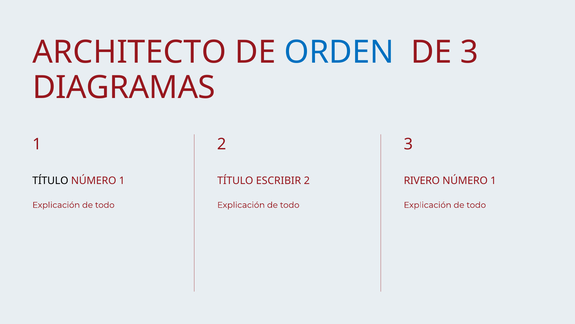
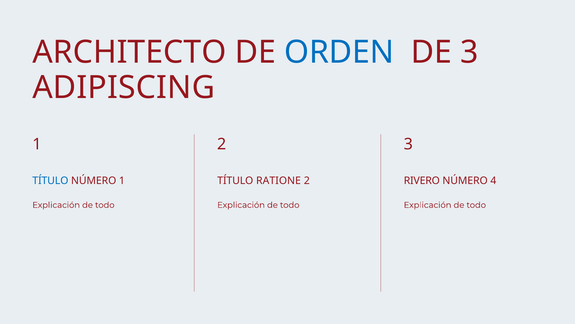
DIAGRAMAS: DIAGRAMAS -> ADIPISCING
TÍTULO at (50, 180) colour: black -> blue
ESCRIBIR: ESCRIBIR -> RATIONE
1 at (493, 180): 1 -> 4
